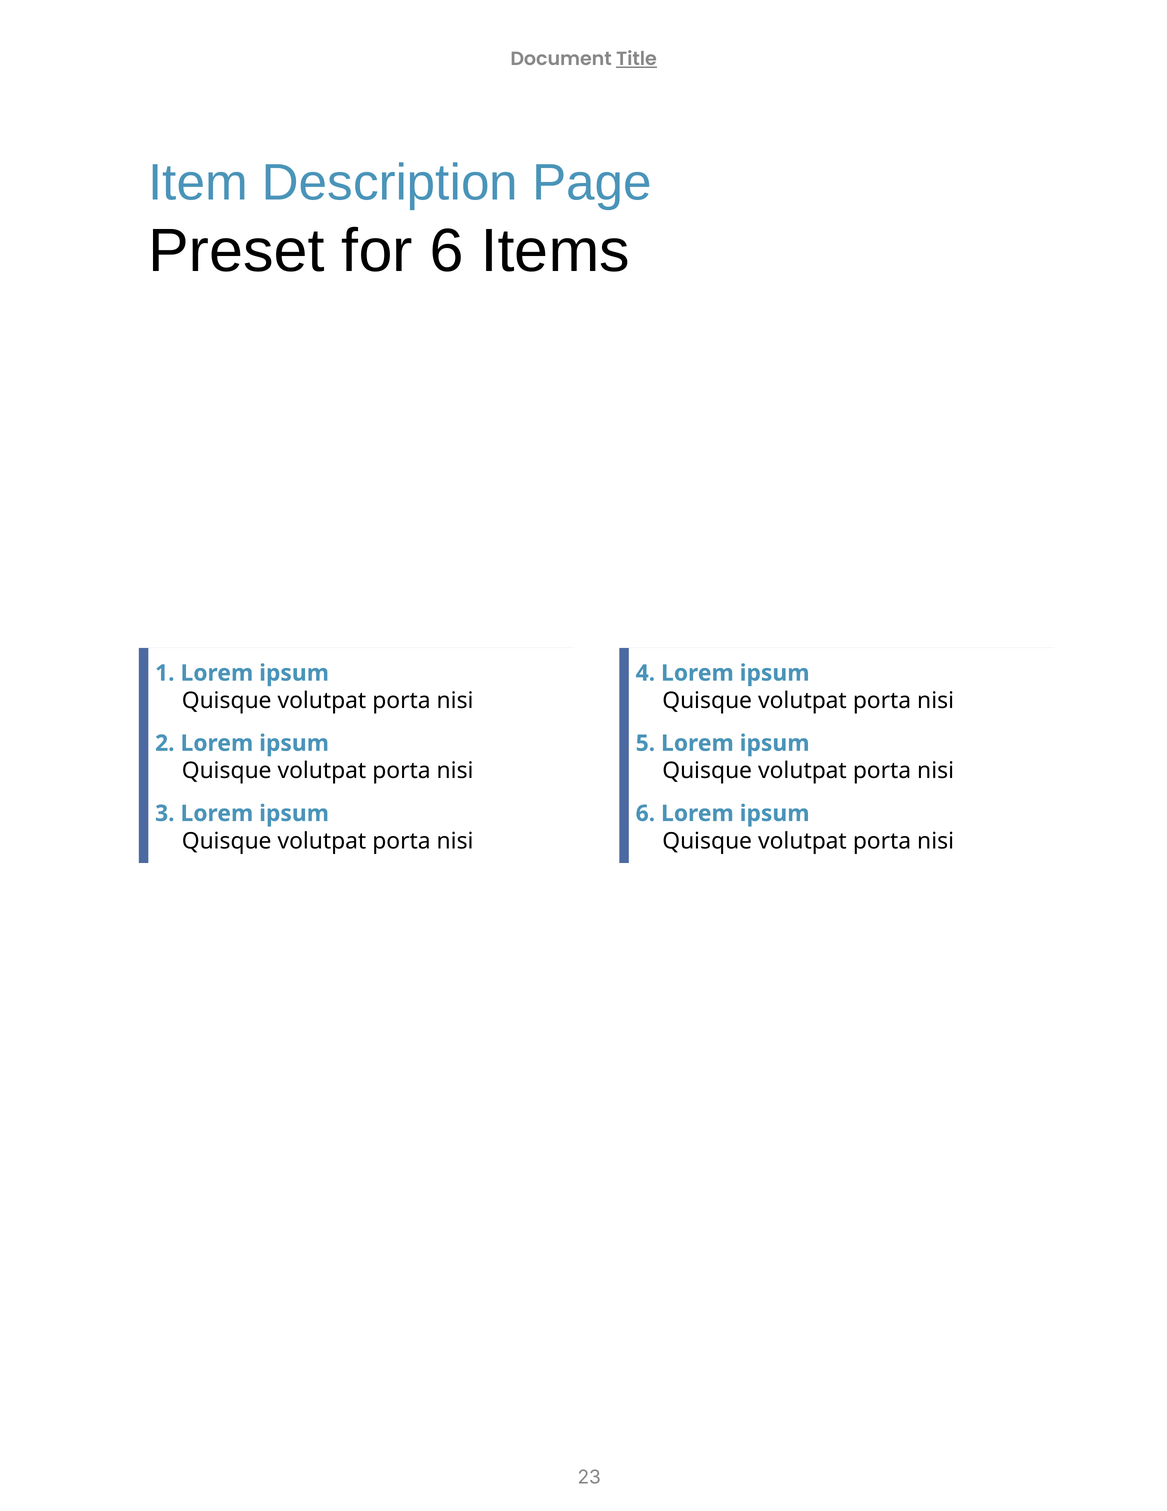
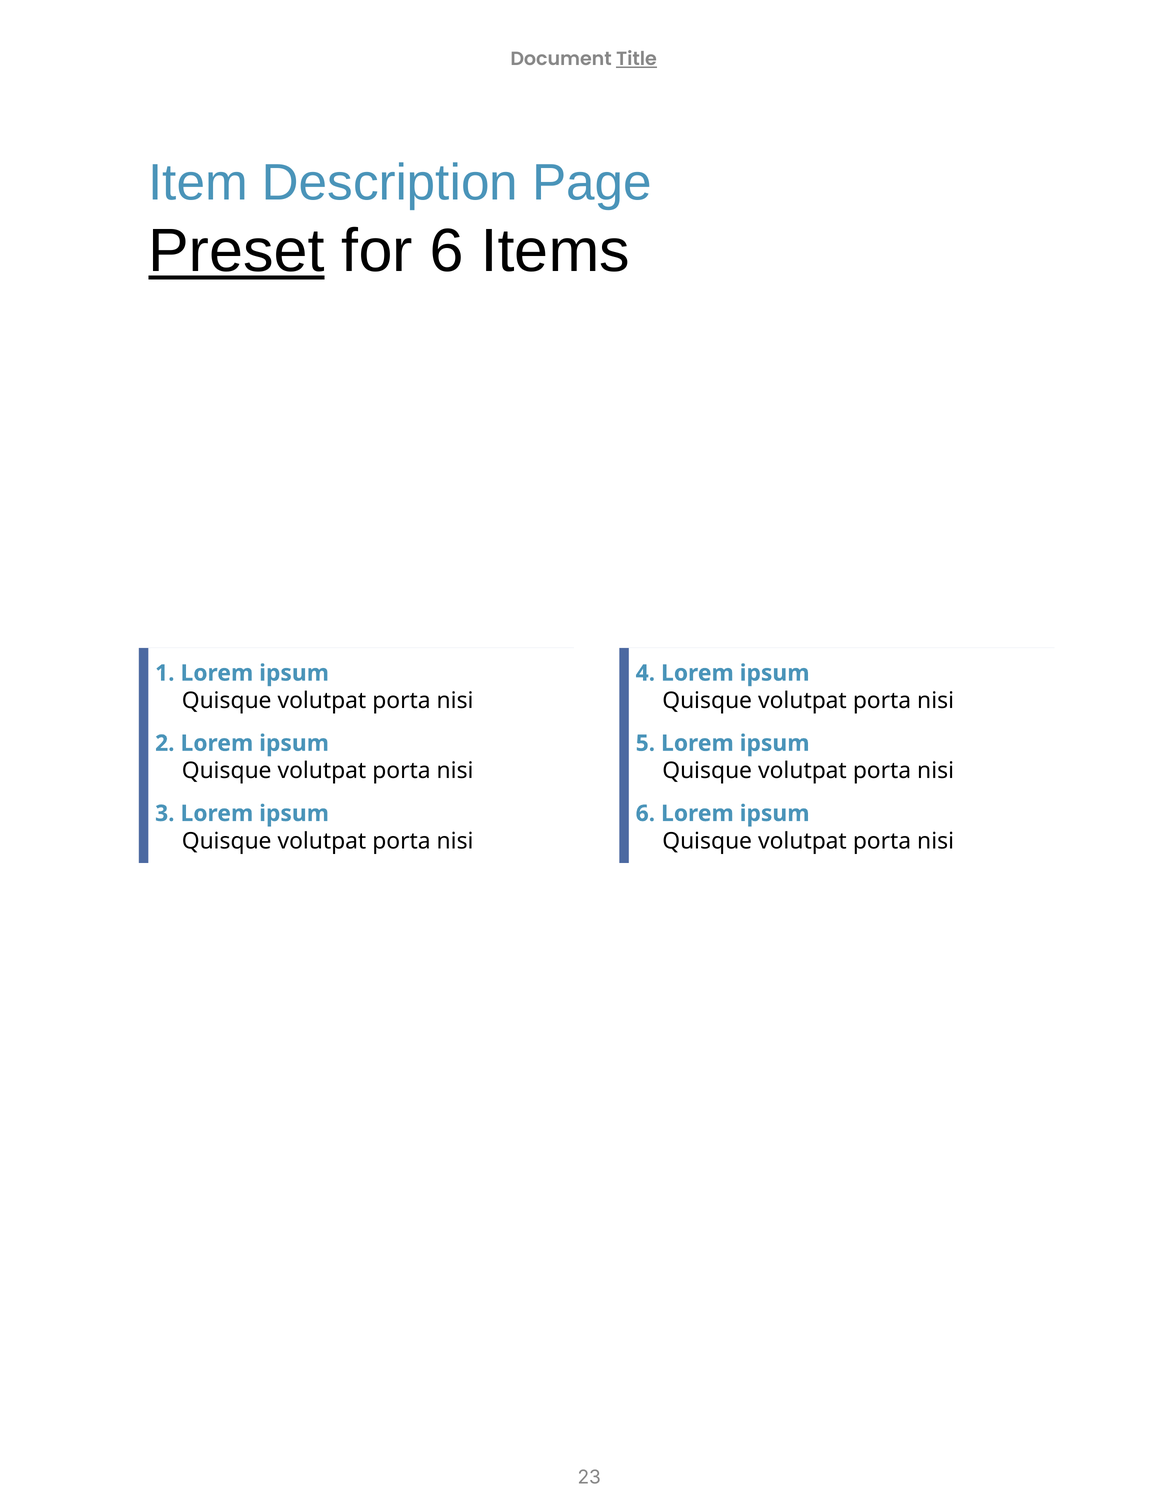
Preset underline: none -> present
